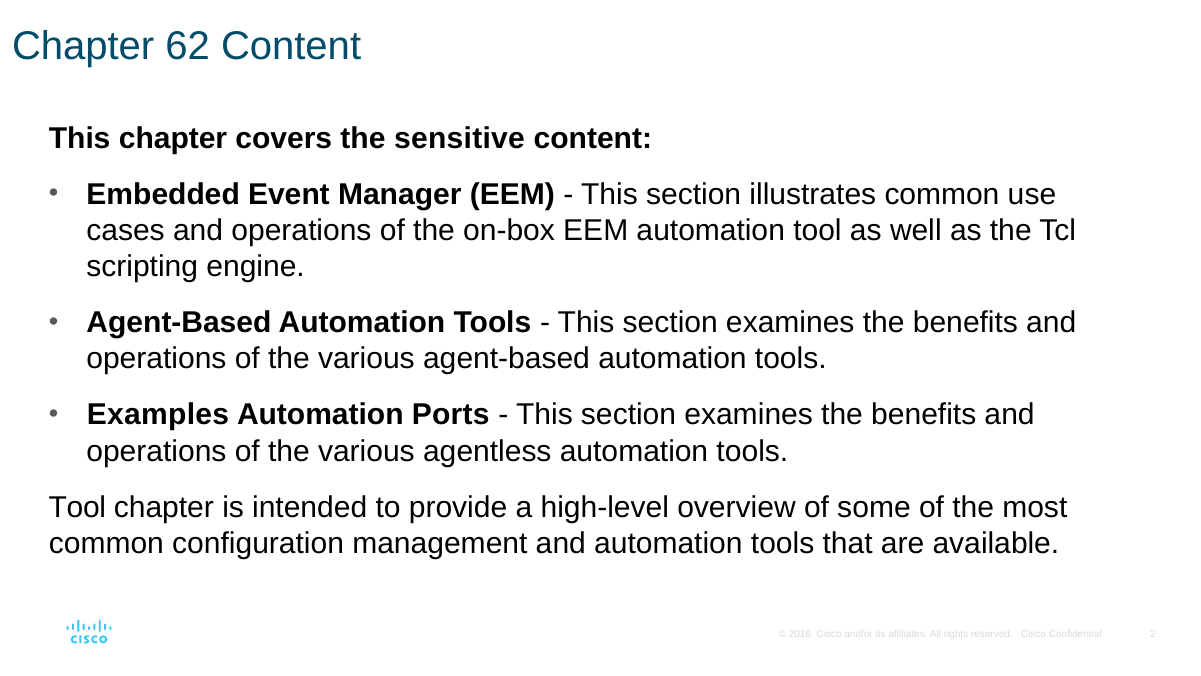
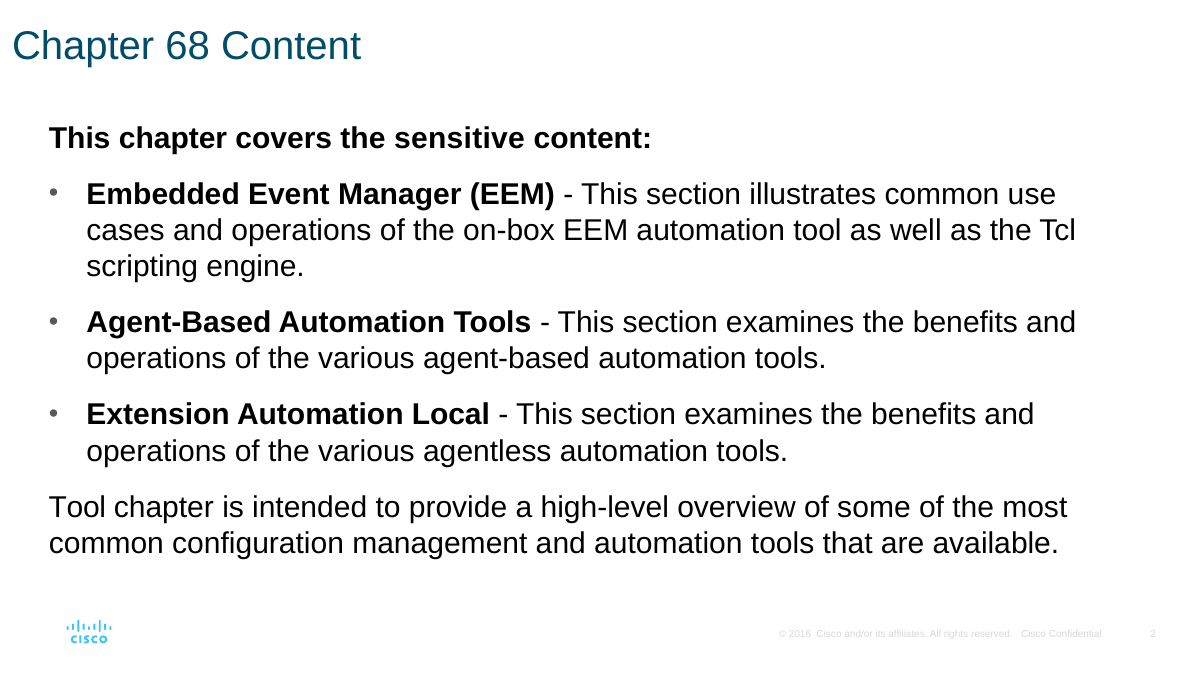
62: 62 -> 68
Examples: Examples -> Extension
Ports: Ports -> Local
